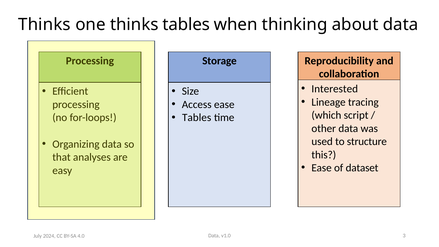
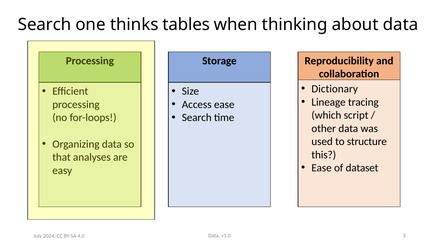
Thinks at (44, 24): Thinks -> Search
Interested: Interested -> Dictionary
Tables at (197, 118): Tables -> Search
